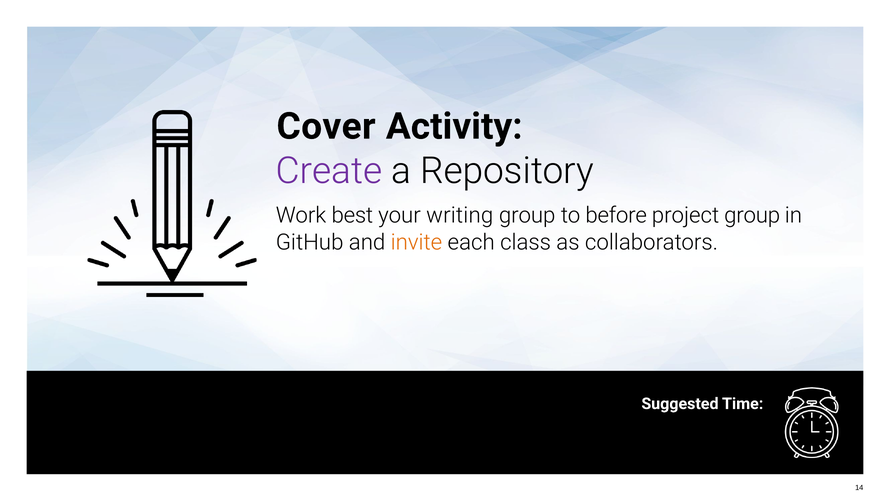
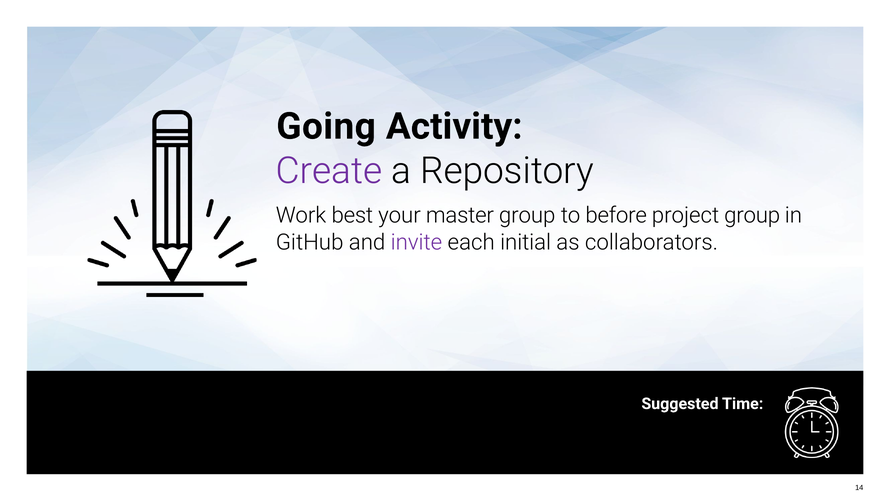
Cover: Cover -> Going
writing: writing -> master
invite colour: orange -> purple
class: class -> initial
